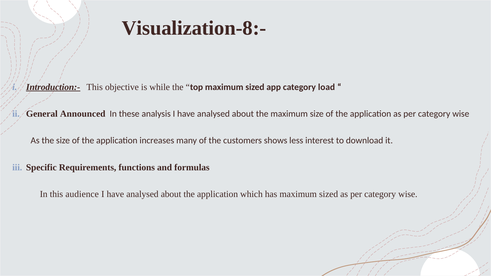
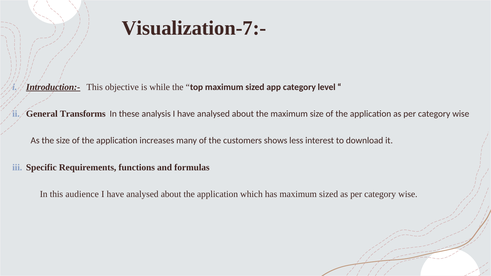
Visualization-8:-: Visualization-8:- -> Visualization-7:-
load: load -> level
Announced: Announced -> Transforms
